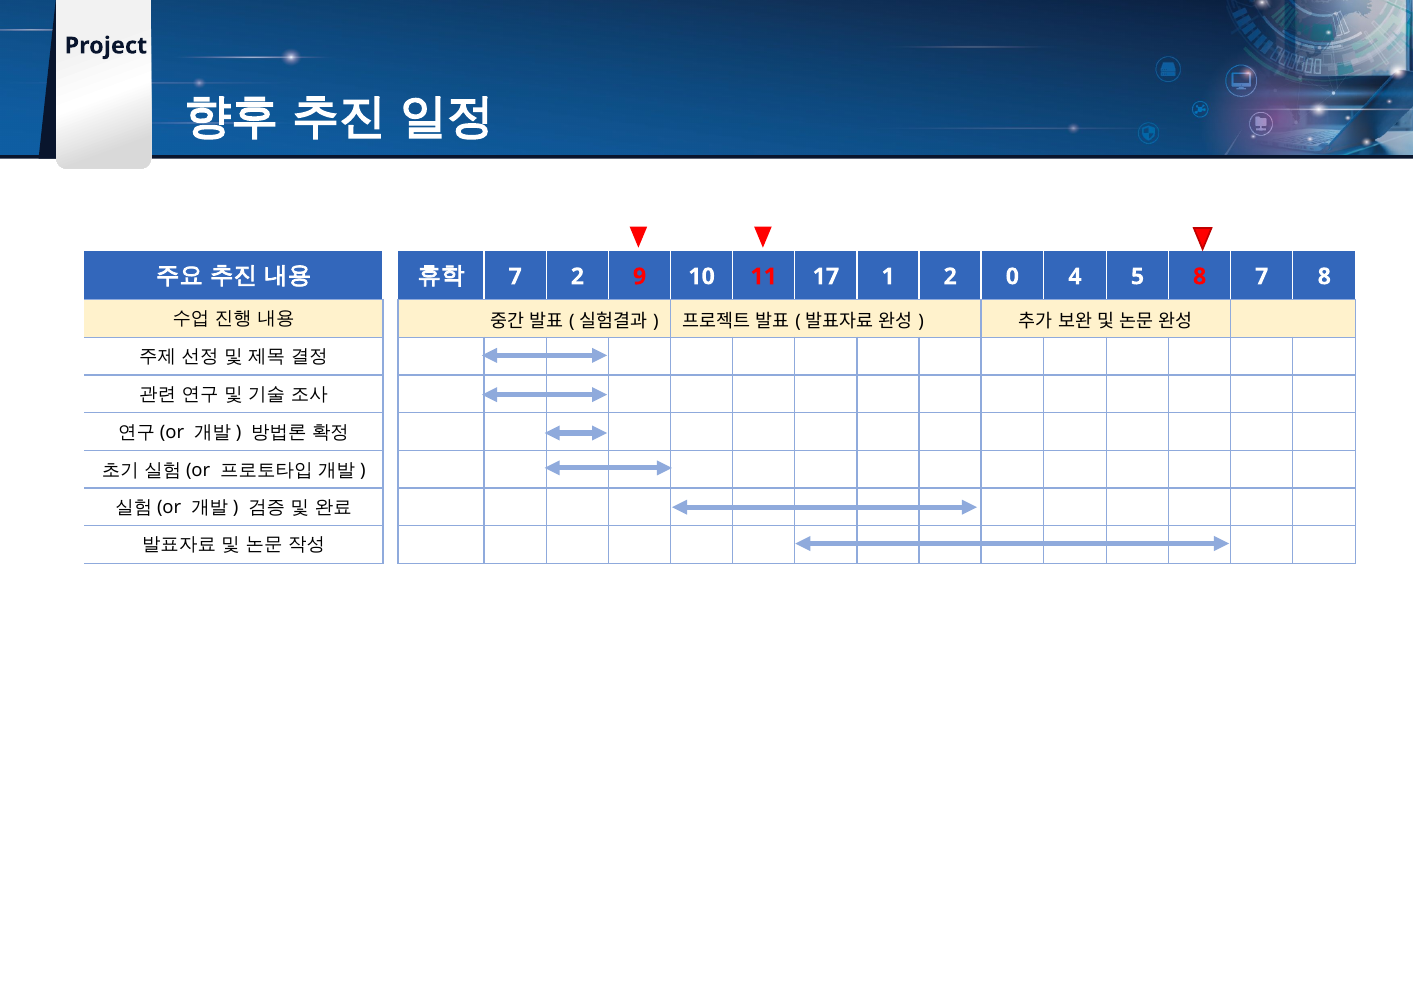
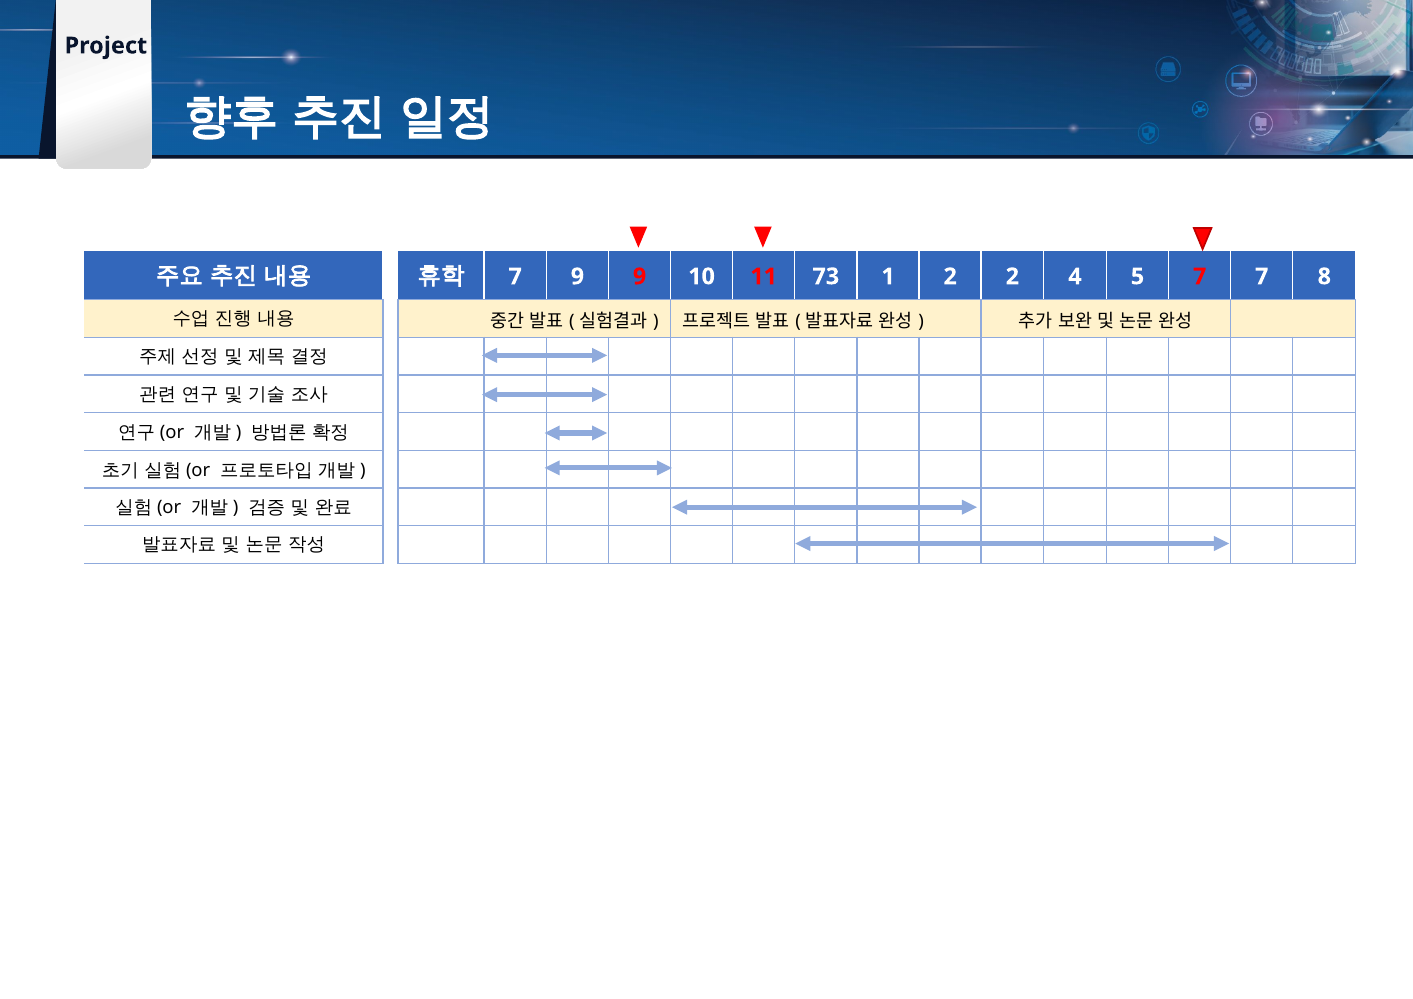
7 2: 2 -> 9
17: 17 -> 73
2 0: 0 -> 2
5 8: 8 -> 7
